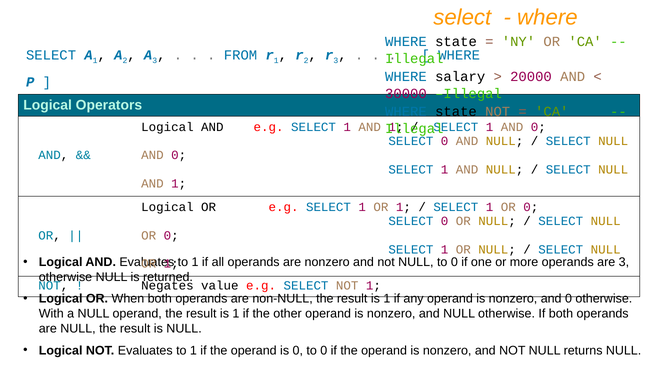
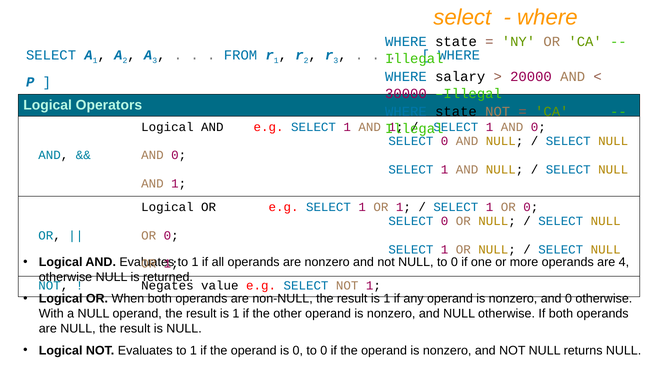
are 3: 3 -> 4
